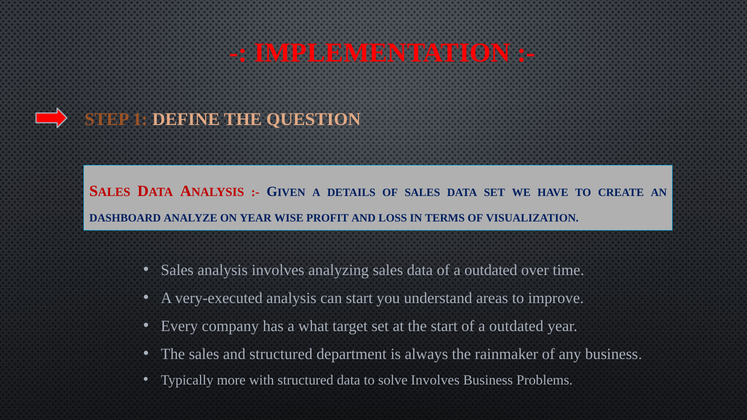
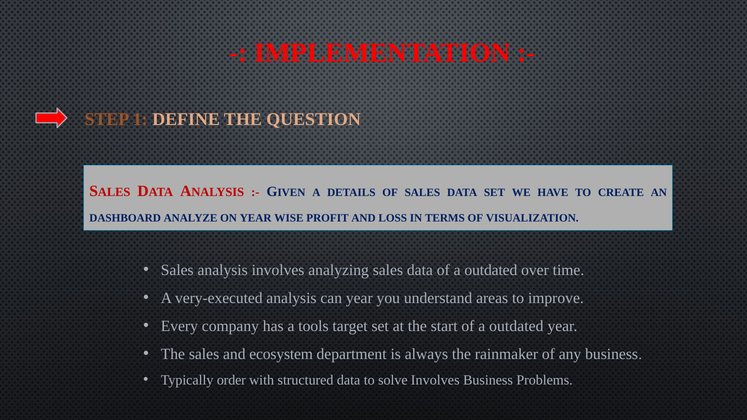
can start: start -> year
what: what -> tools
and structured: structured -> ecosystem
more: more -> order
